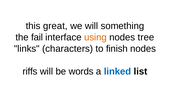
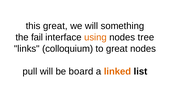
characters: characters -> colloquium
to finish: finish -> great
riffs: riffs -> pull
words: words -> board
linked colour: blue -> orange
